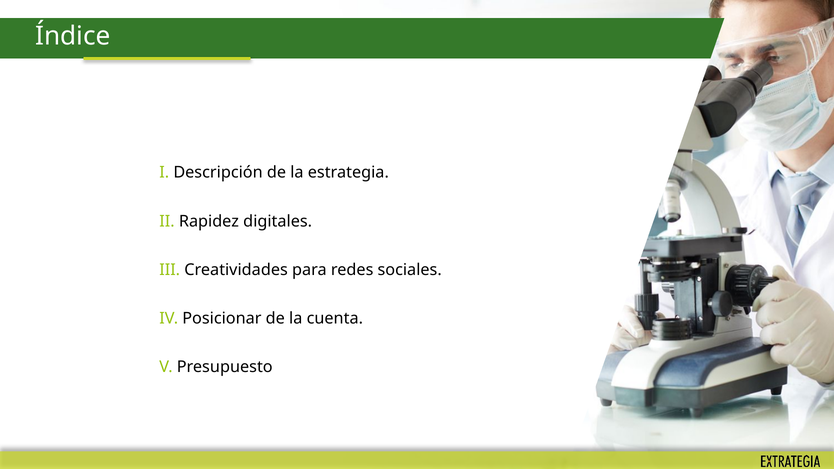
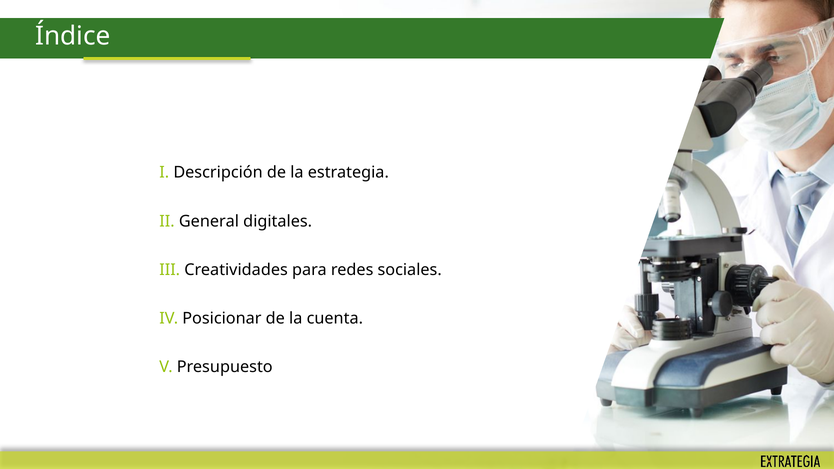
Rapidez: Rapidez -> General
